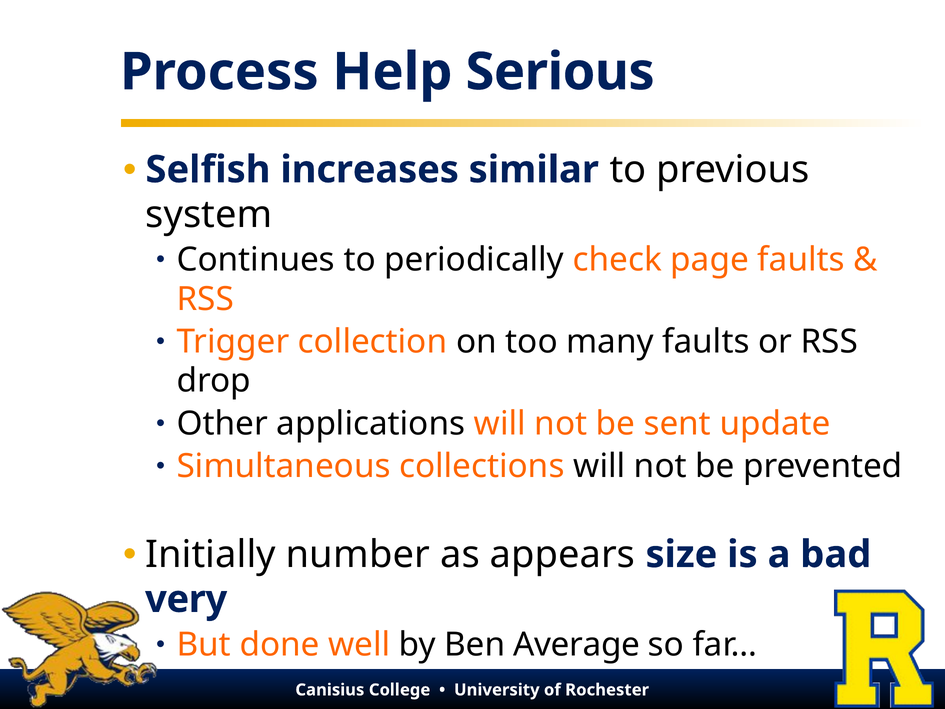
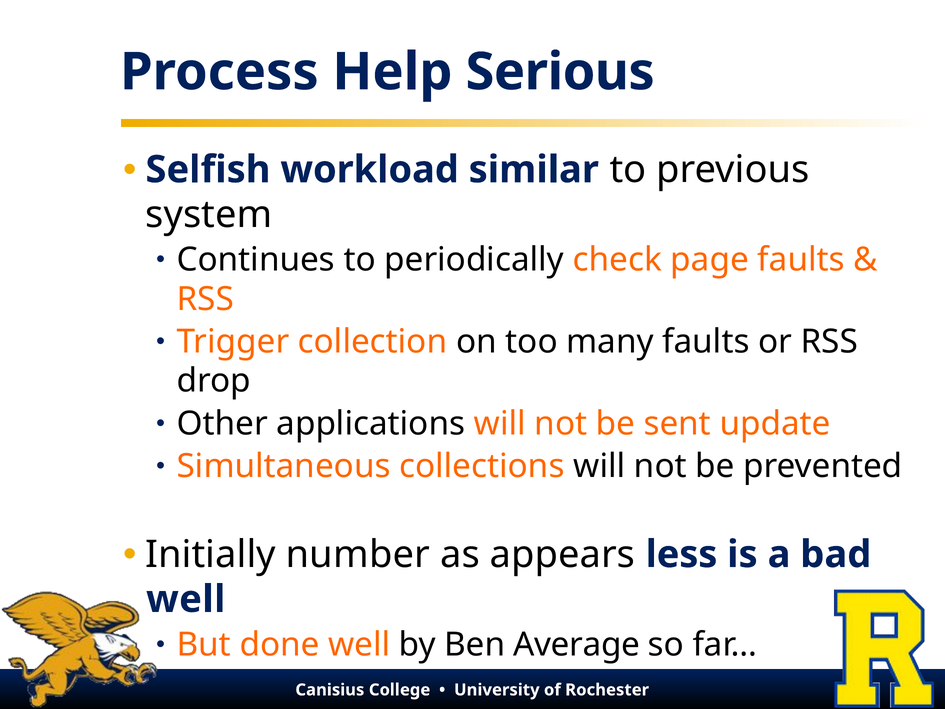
increases: increases -> workload
size: size -> less
very at (186, 599): very -> well
